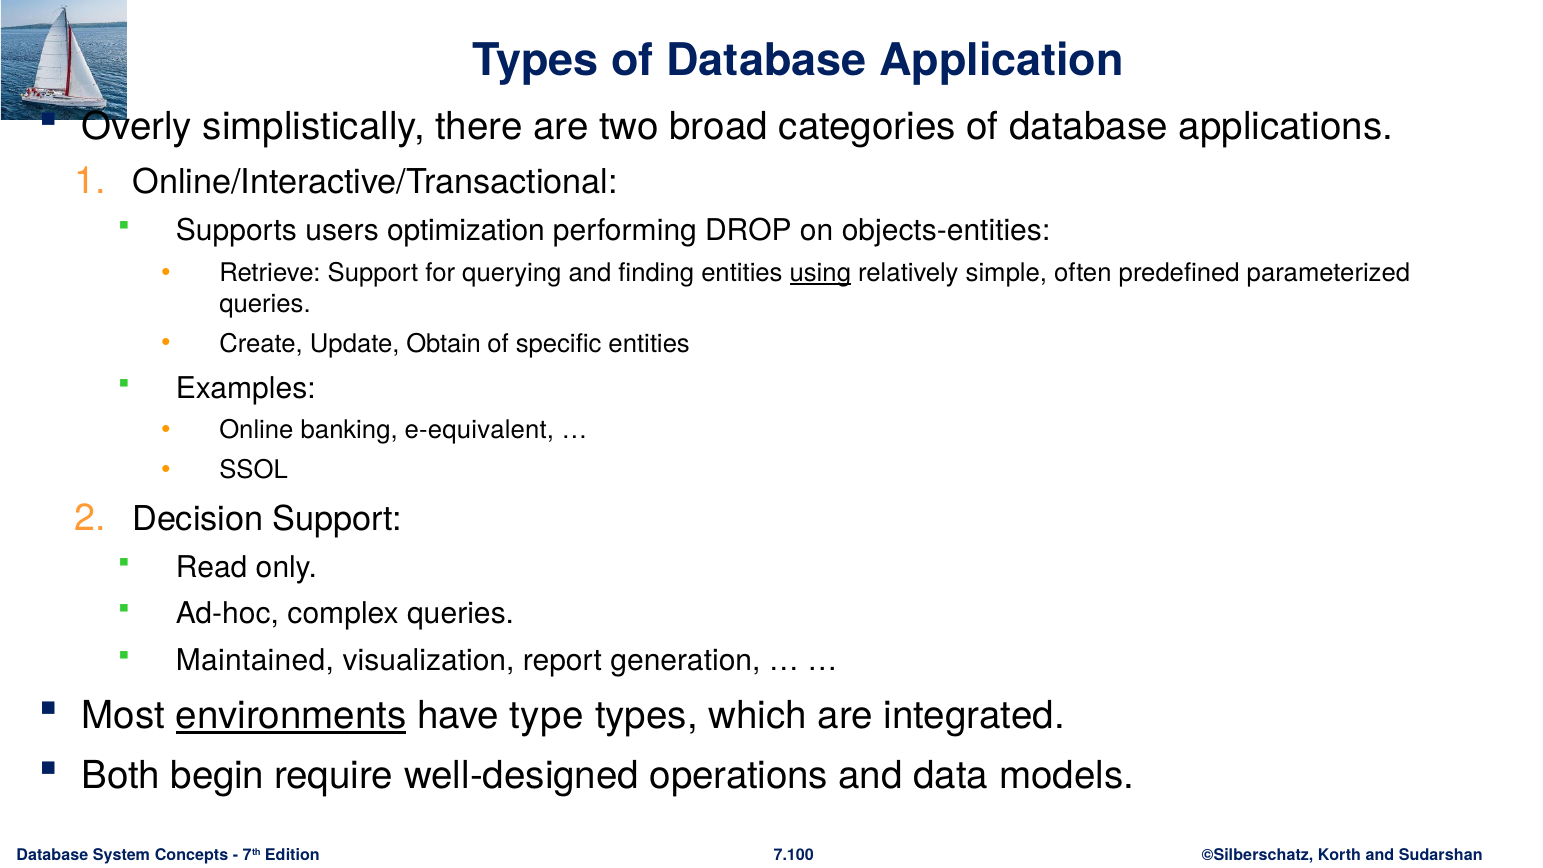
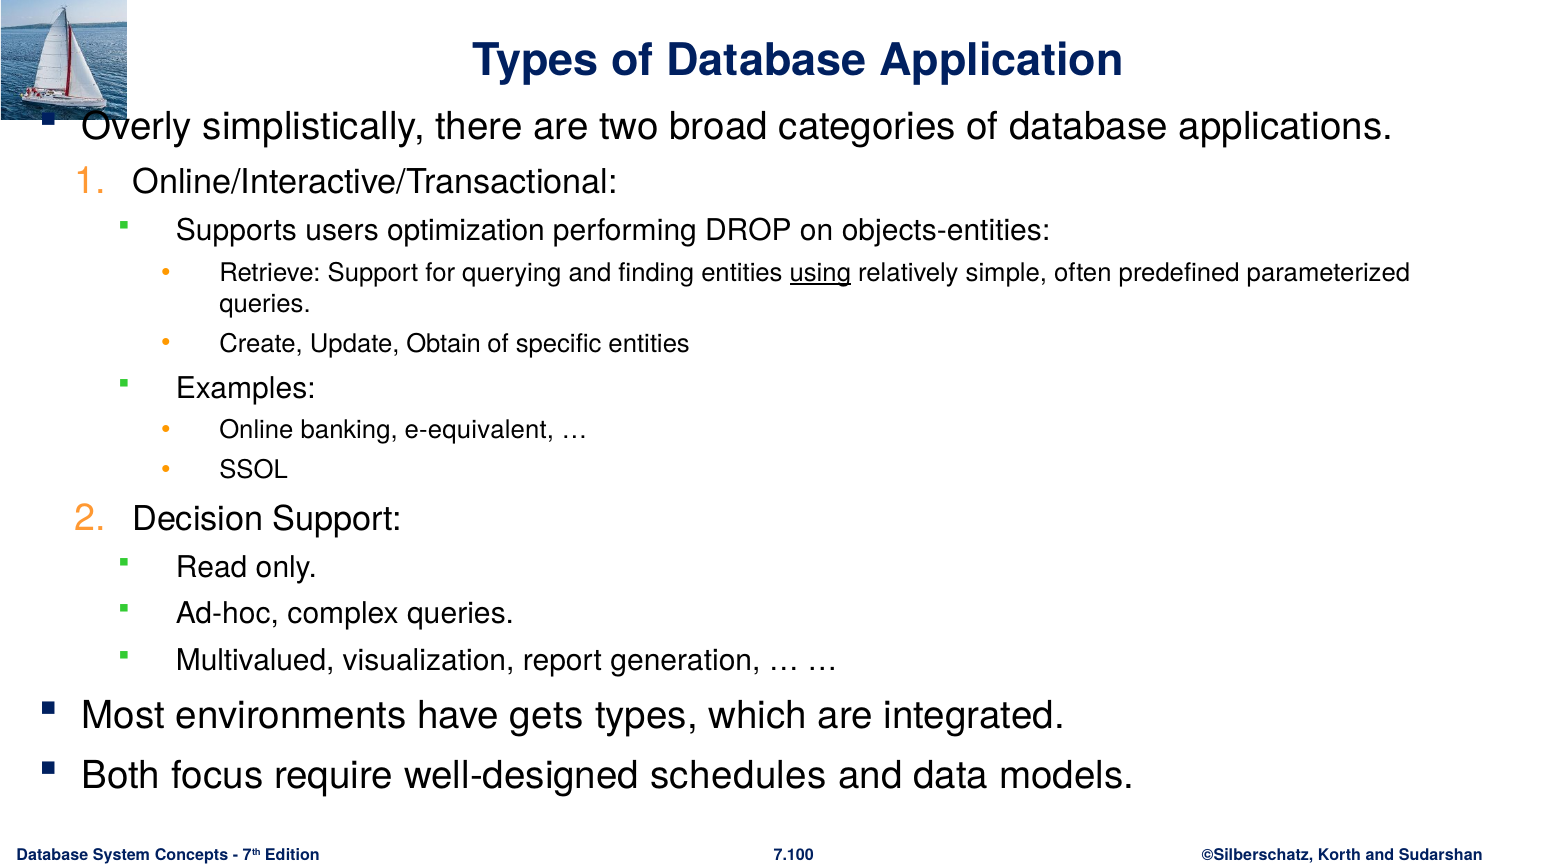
Maintained: Maintained -> Multivalued
environments underline: present -> none
type: type -> gets
begin: begin -> focus
operations: operations -> schedules
